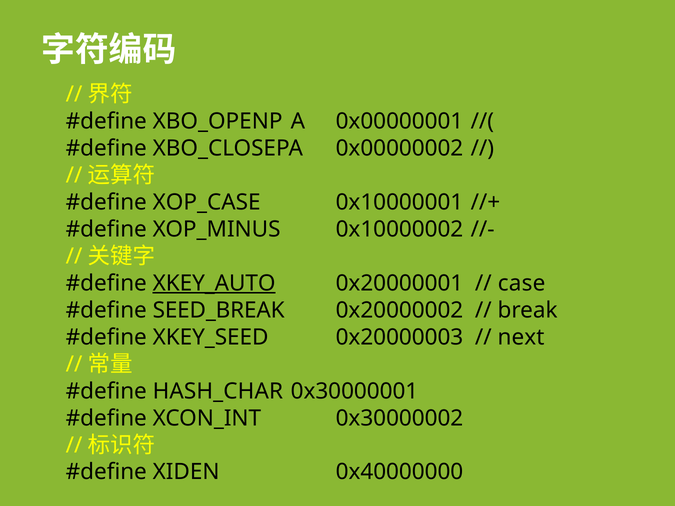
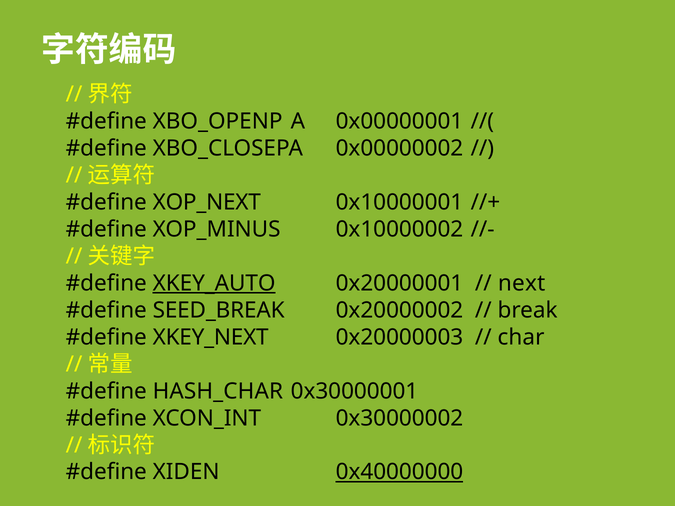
XOP_CASE: XOP_CASE -> XOP_NEXT
case: case -> next
XKEY_SEED: XKEY_SEED -> XKEY_NEXT
next: next -> char
0x40000000 underline: none -> present
